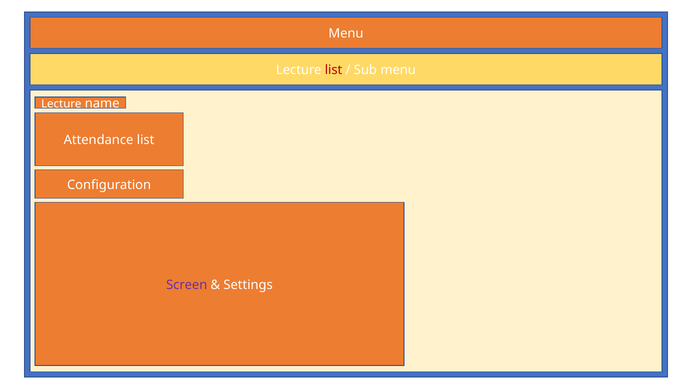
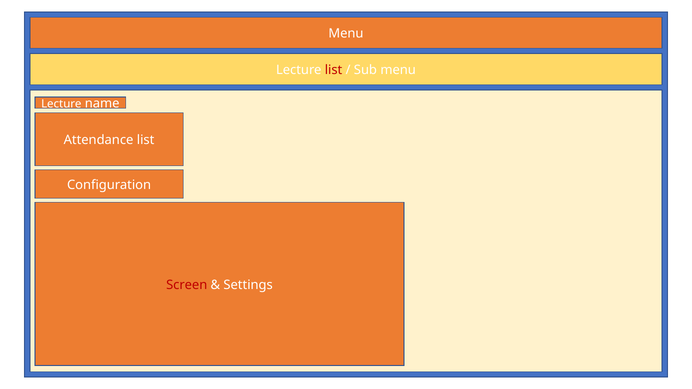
Screen colour: purple -> red
